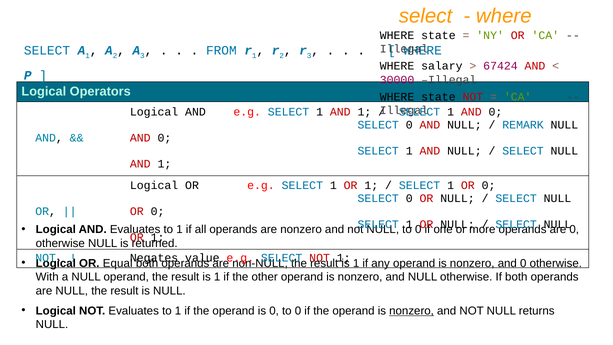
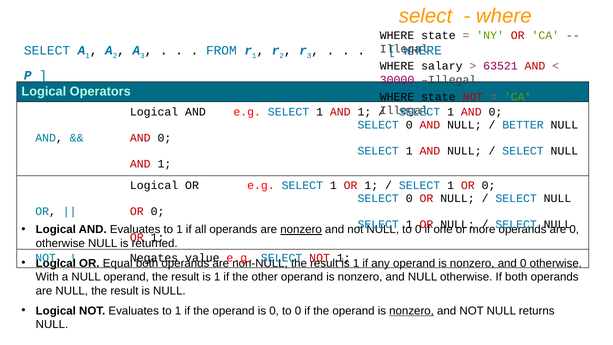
67424: 67424 -> 63521
REMARK: REMARK -> BETTER
nonzero at (301, 229) underline: none -> present
